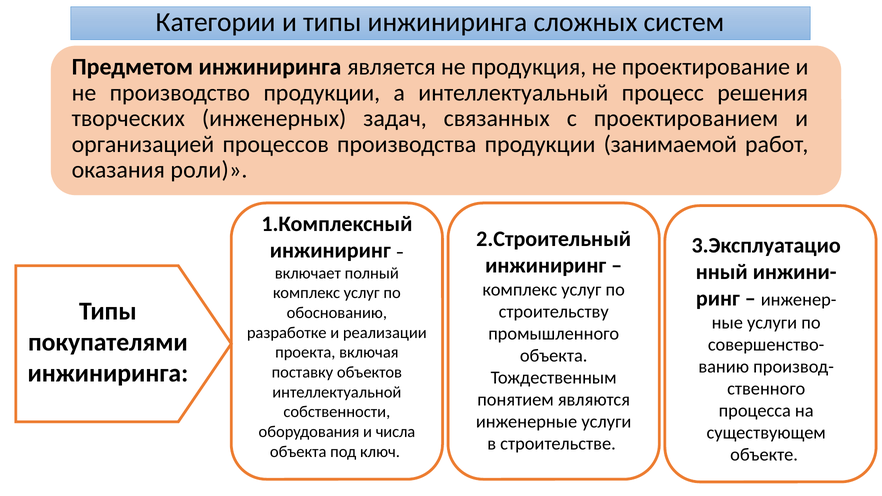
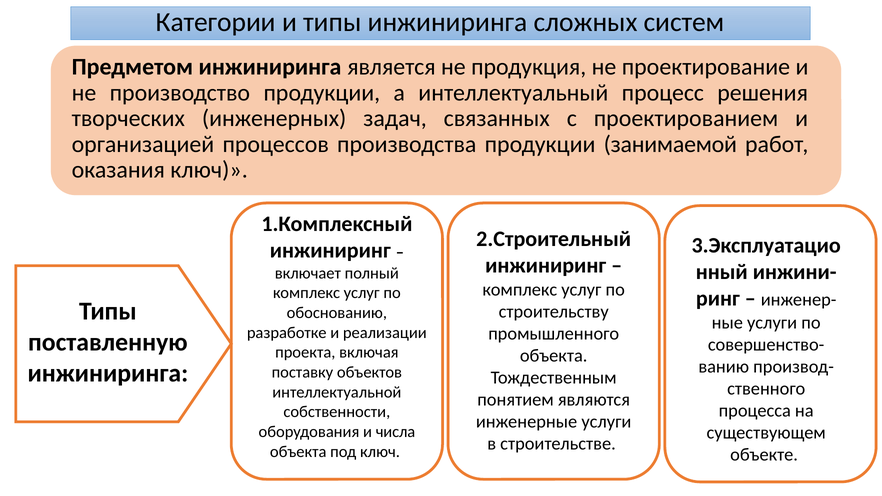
оказания роли: роли -> ключ
покупателями: покупателями -> поставленную
